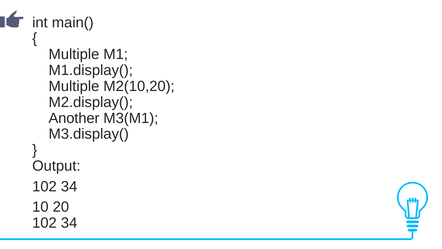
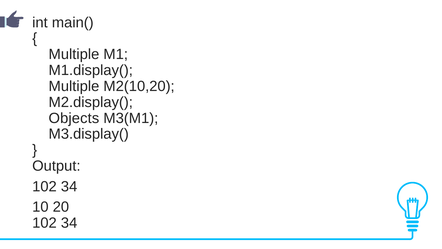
Another: Another -> Objects
